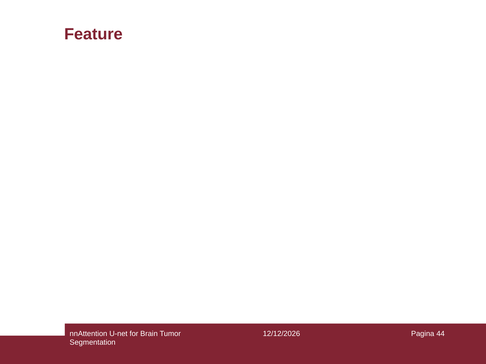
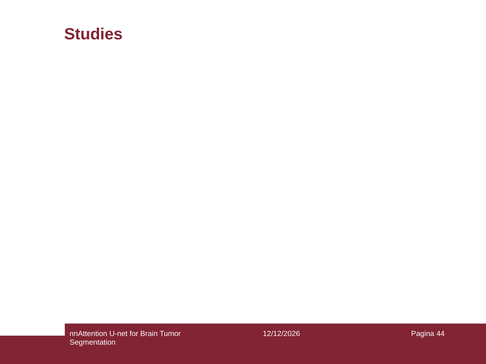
Feature: Feature -> Studies
